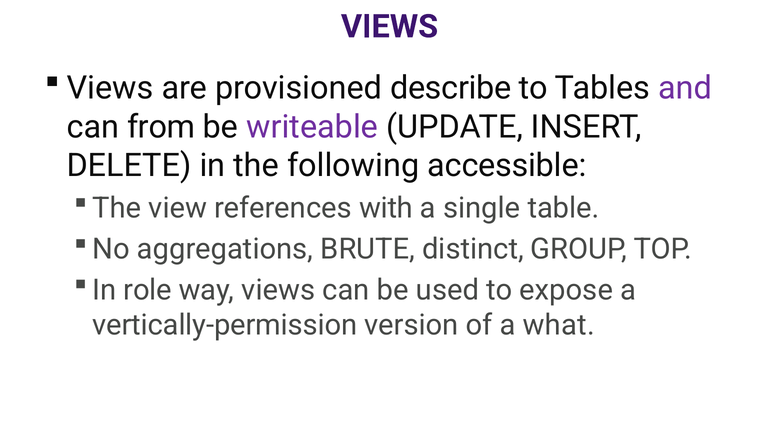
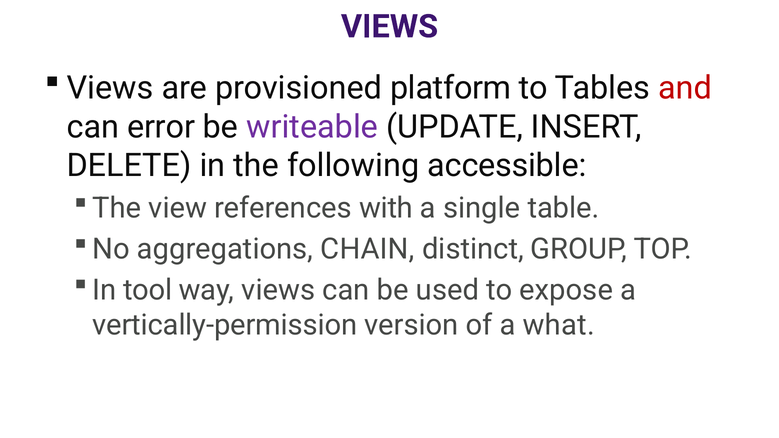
describe: describe -> platform
and colour: purple -> red
from: from -> error
BRUTE: BRUTE -> CHAIN
role: role -> tool
